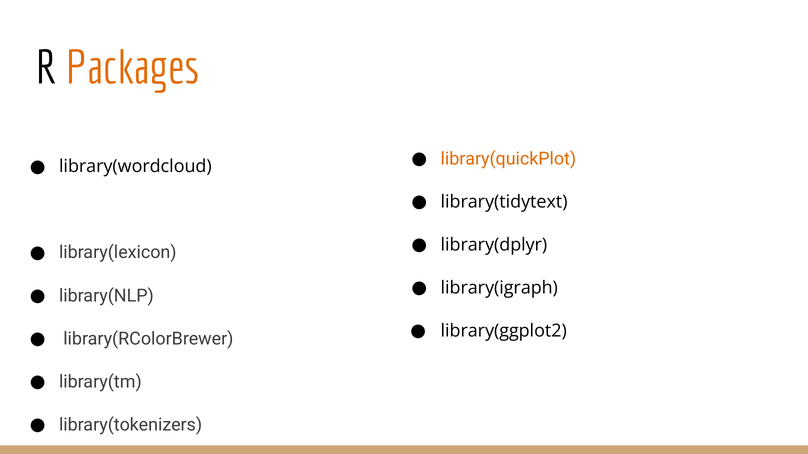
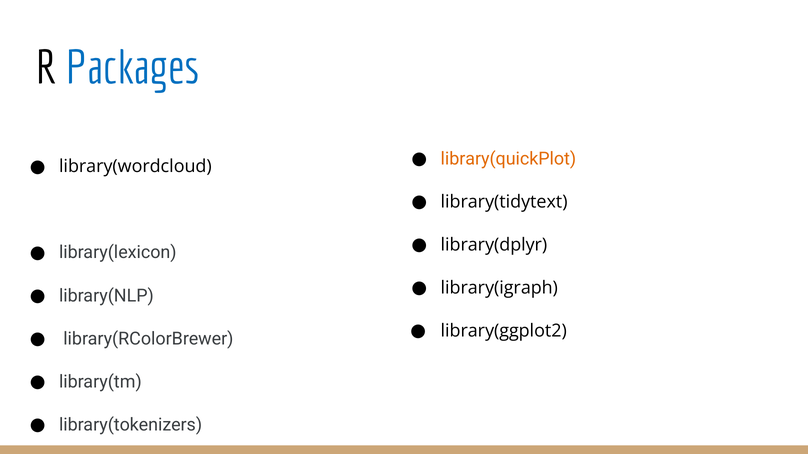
Packages colour: orange -> blue
